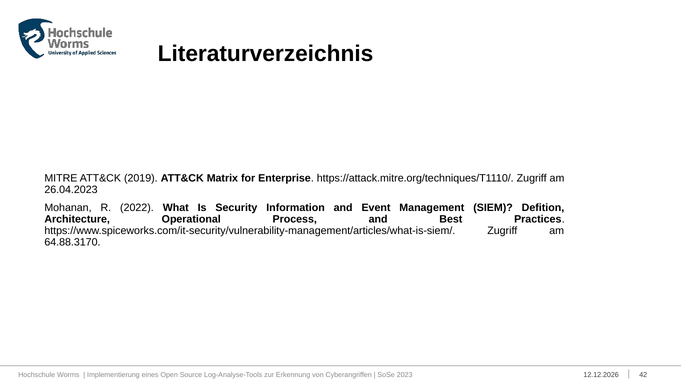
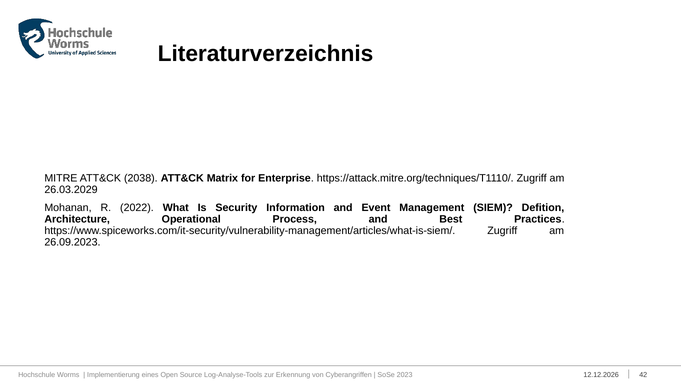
2019: 2019 -> 2038
26.04.2023: 26.04.2023 -> 26.03.2029
64.88.3170: 64.88.3170 -> 26.09.2023
